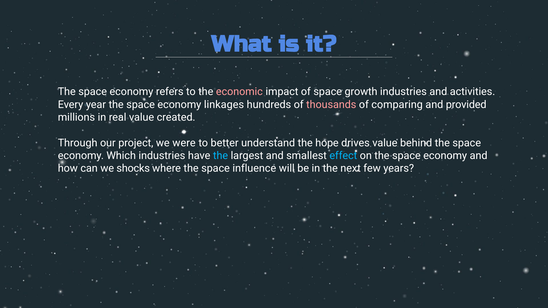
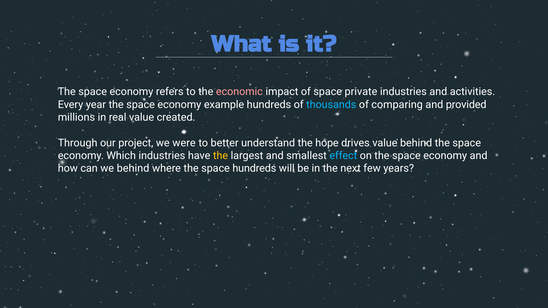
growth: growth -> private
linkages: linkages -> example
thousands colour: pink -> light blue
the at (221, 156) colour: light blue -> yellow
we shocks: shocks -> behind
space influence: influence -> hundreds
